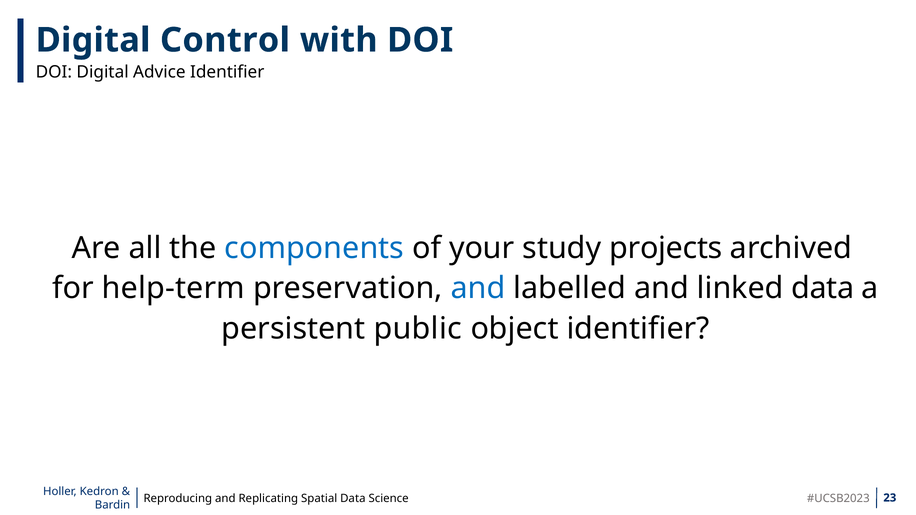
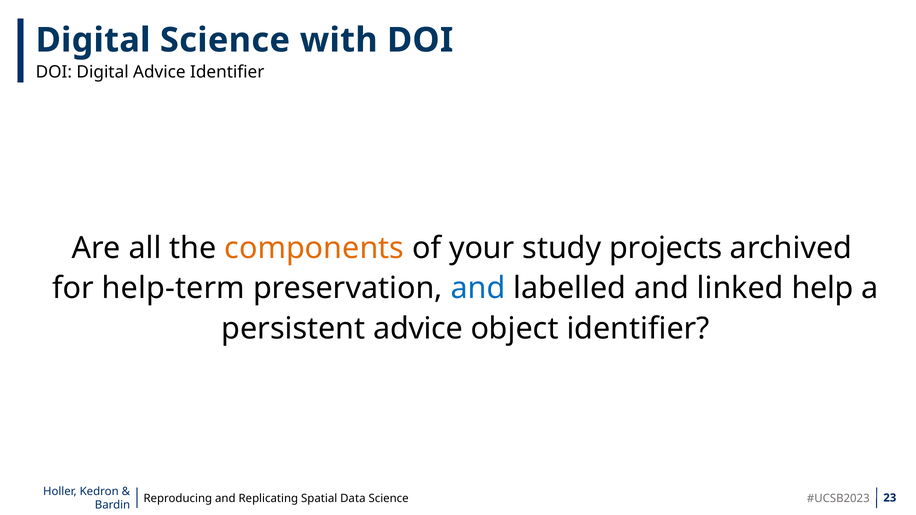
Digital Control: Control -> Science
components colour: blue -> orange
linked data: data -> help
persistent public: public -> advice
